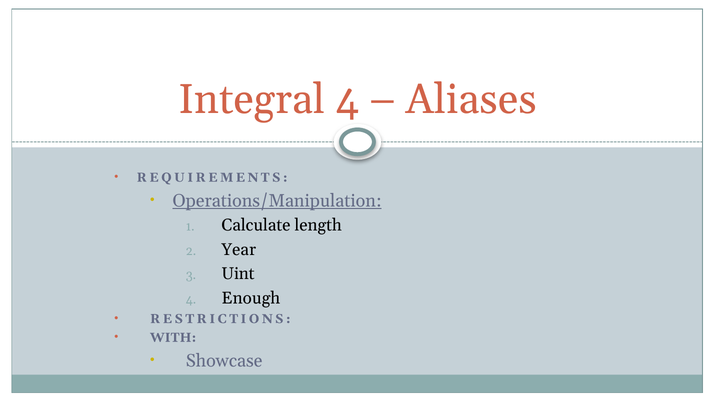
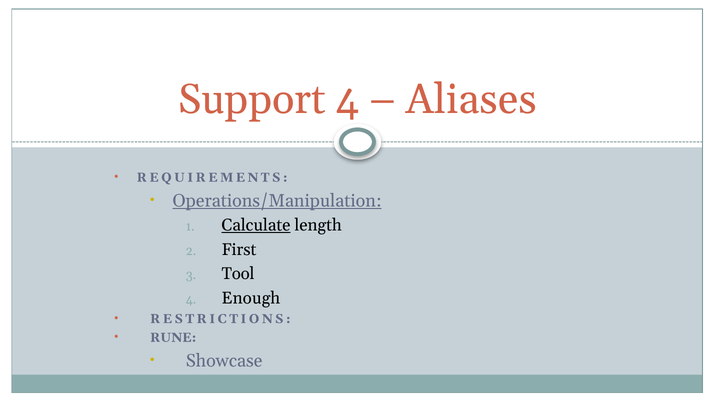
Integral: Integral -> Support
Calculate underline: none -> present
Year: Year -> First
Uint: Uint -> Tool
WITH: WITH -> RUNE
